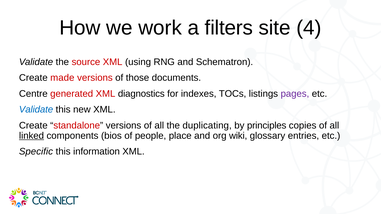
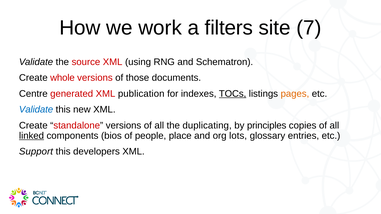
4: 4 -> 7
made: made -> whole
diagnostics: diagnostics -> publication
TOCs underline: none -> present
pages colour: purple -> orange
wiki: wiki -> lots
Specific: Specific -> Support
information: information -> developers
